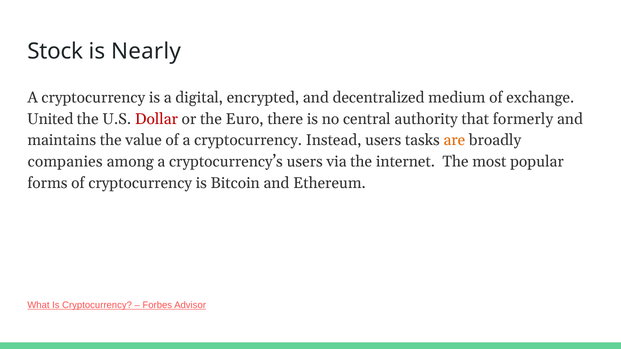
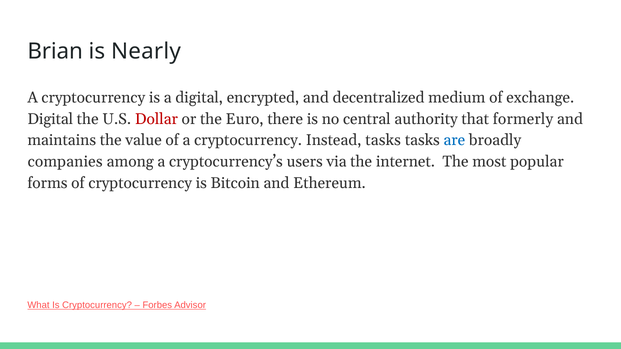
Stock: Stock -> Brian
United at (50, 119): United -> Digital
Instead users: users -> tasks
are colour: orange -> blue
